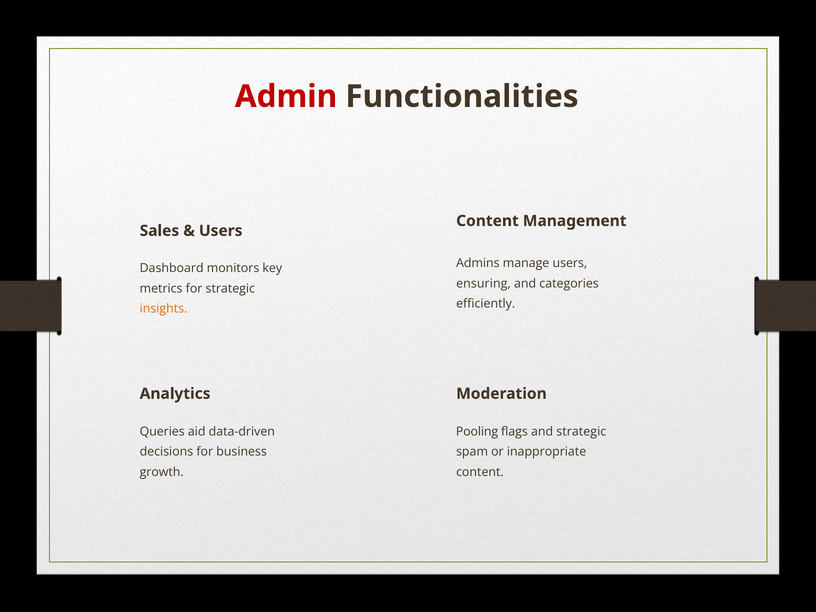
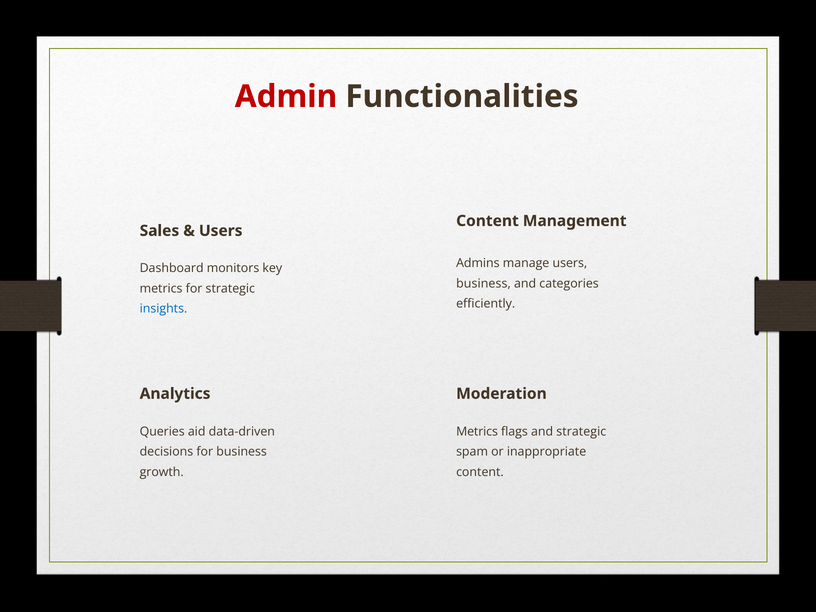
ensuring at (483, 283): ensuring -> business
insights colour: orange -> blue
Pooling at (477, 432): Pooling -> Metrics
